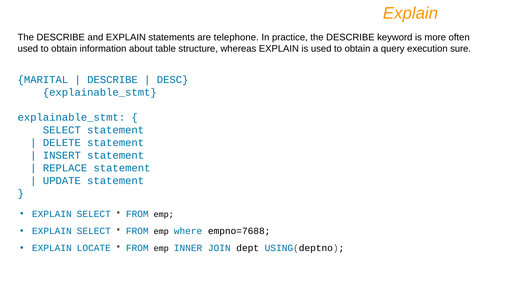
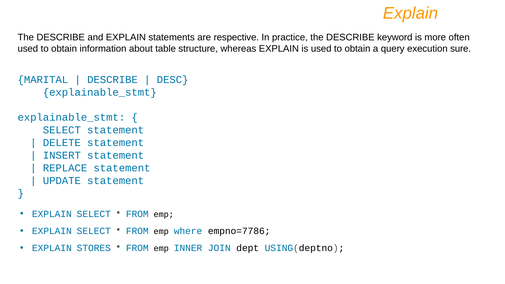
telephone: telephone -> respective
empno=7688: empno=7688 -> empno=7786
LOCATE: LOCATE -> STORES
